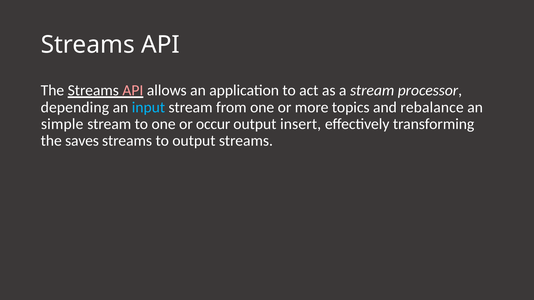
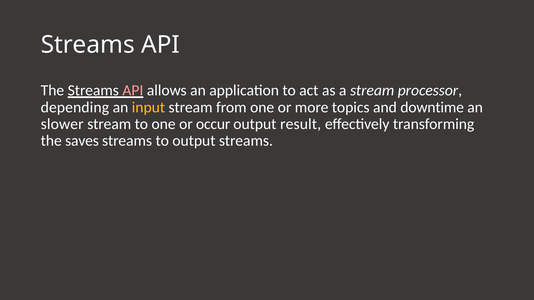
input colour: light blue -> yellow
rebalance: rebalance -> downtime
simple: simple -> slower
insert: insert -> result
